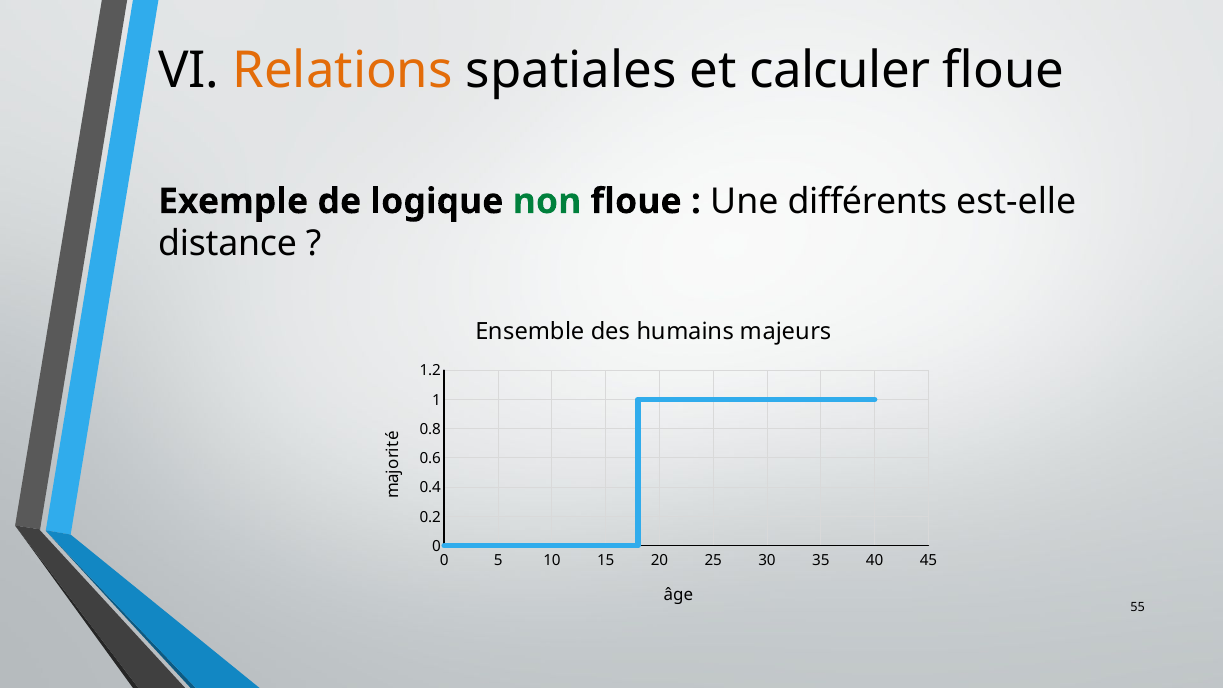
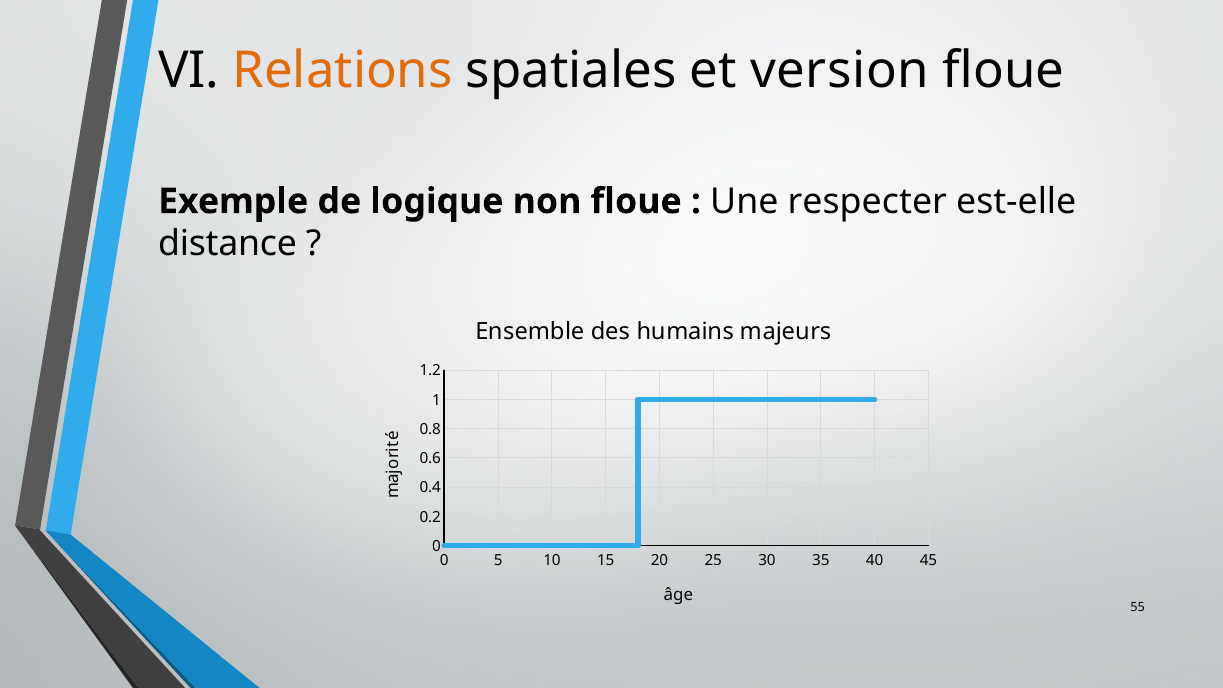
calculer: calculer -> version
non colour: green -> black
différents: différents -> respecter
